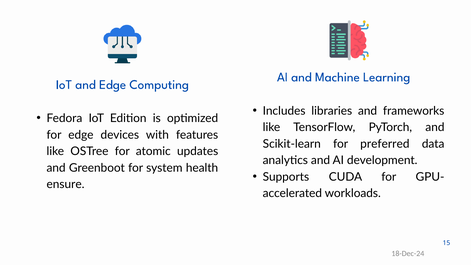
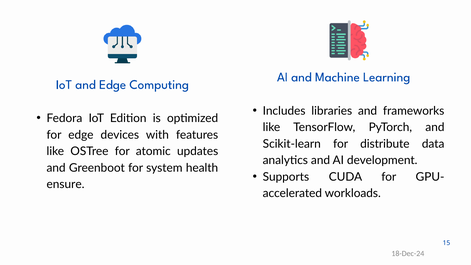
preferred: preferred -> distribute
